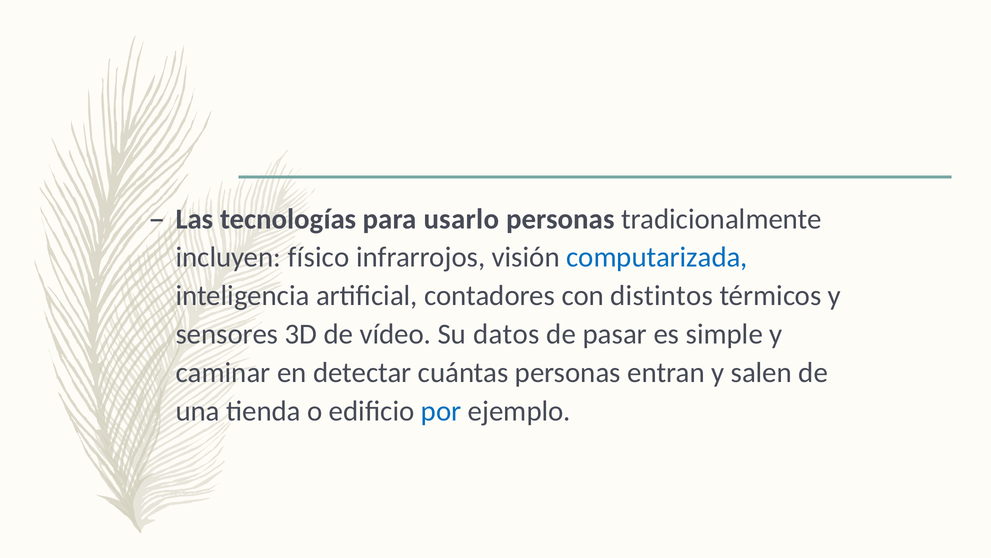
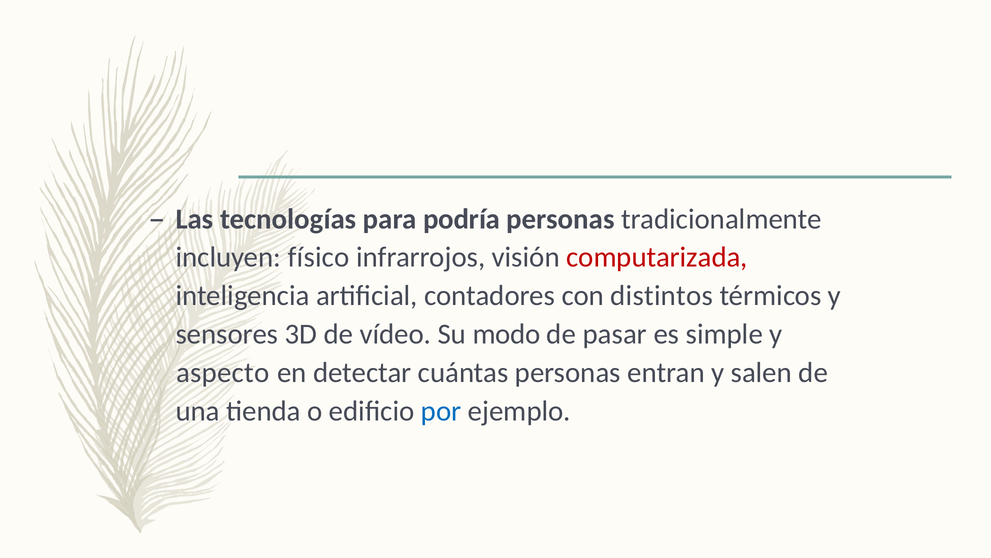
usarlo: usarlo -> podría
computarizada colour: blue -> red
datos: datos -> modo
caminar: caminar -> aspecto
